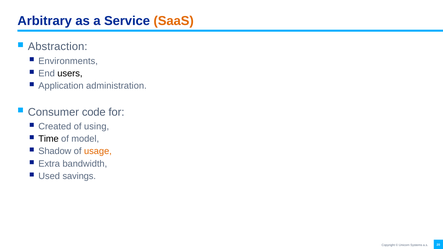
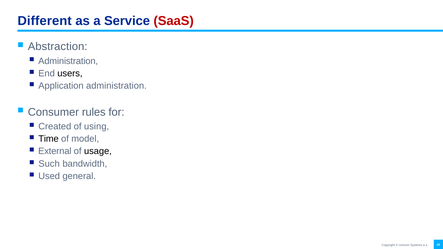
Arbitrary: Arbitrary -> Different
SaaS colour: orange -> red
Environments at (68, 61): Environments -> Administration
code: code -> rules
Shadow: Shadow -> External
usage colour: orange -> black
Extra: Extra -> Such
savings: savings -> general
